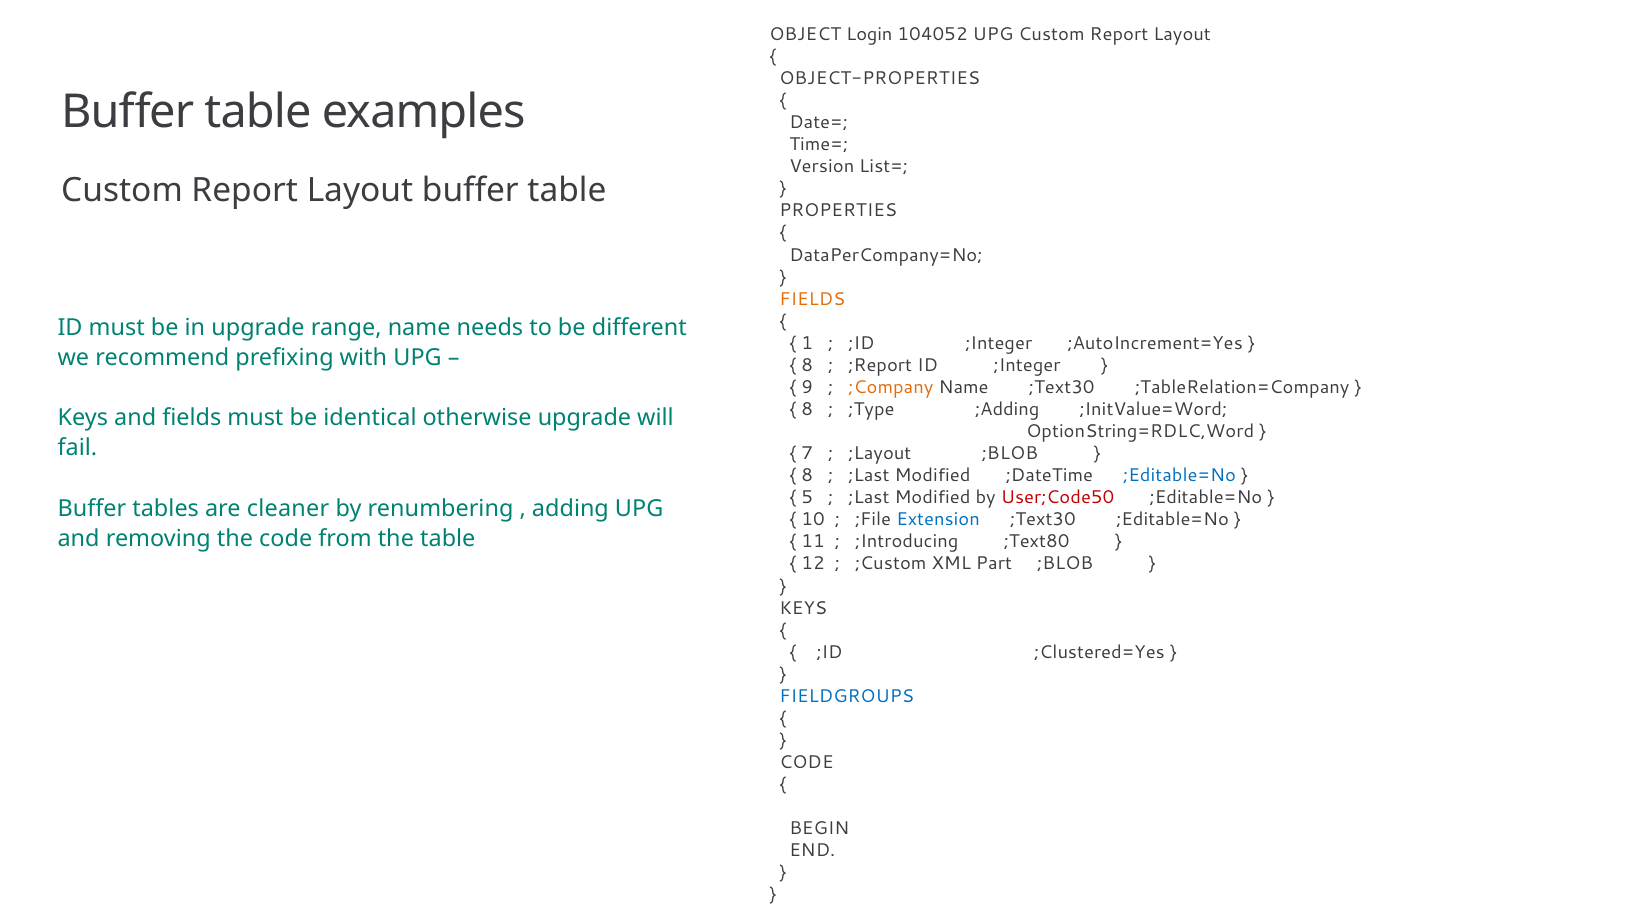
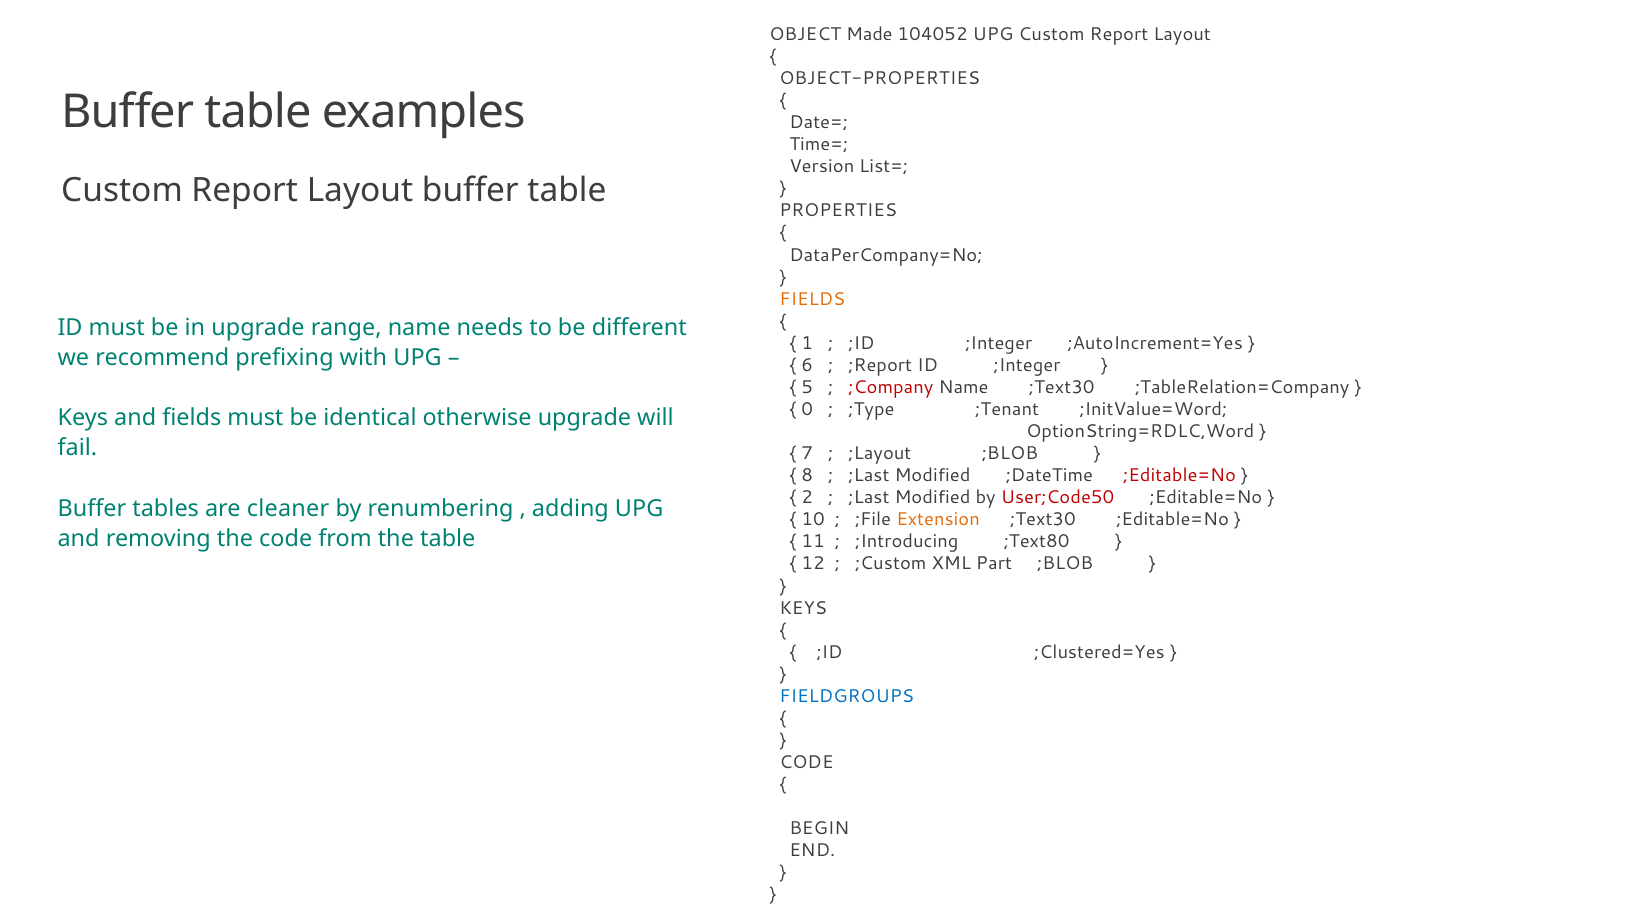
Login: Login -> Made
8 at (807, 366): 8 -> 6
9: 9 -> 5
;Company colour: orange -> red
8 at (807, 410): 8 -> 0
;Adding: ;Adding -> ;Tenant
;Editable=No at (1180, 476) colour: blue -> red
5: 5 -> 2
Extension colour: blue -> orange
